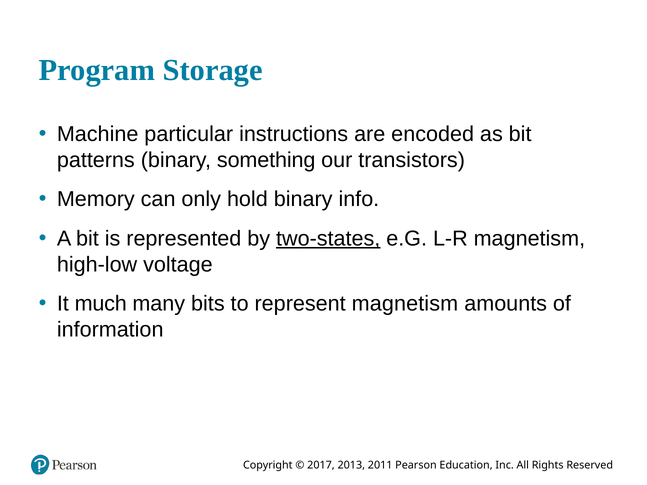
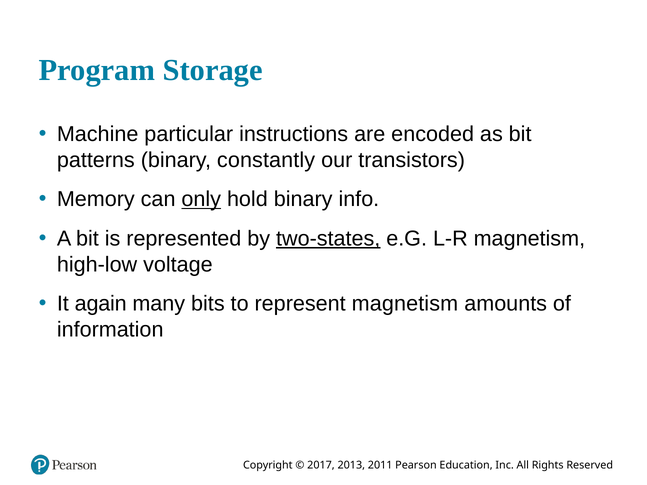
something: something -> constantly
only underline: none -> present
much: much -> again
